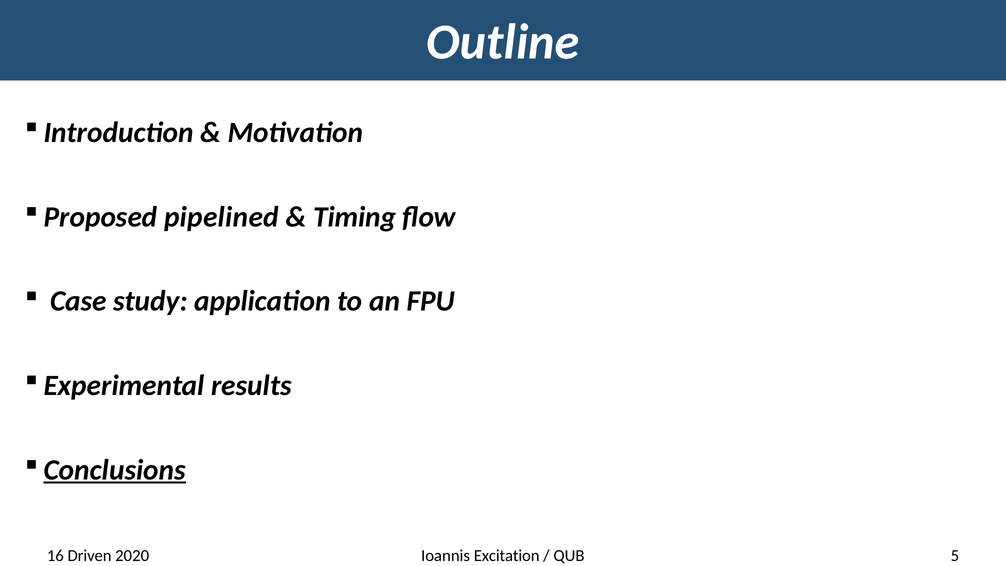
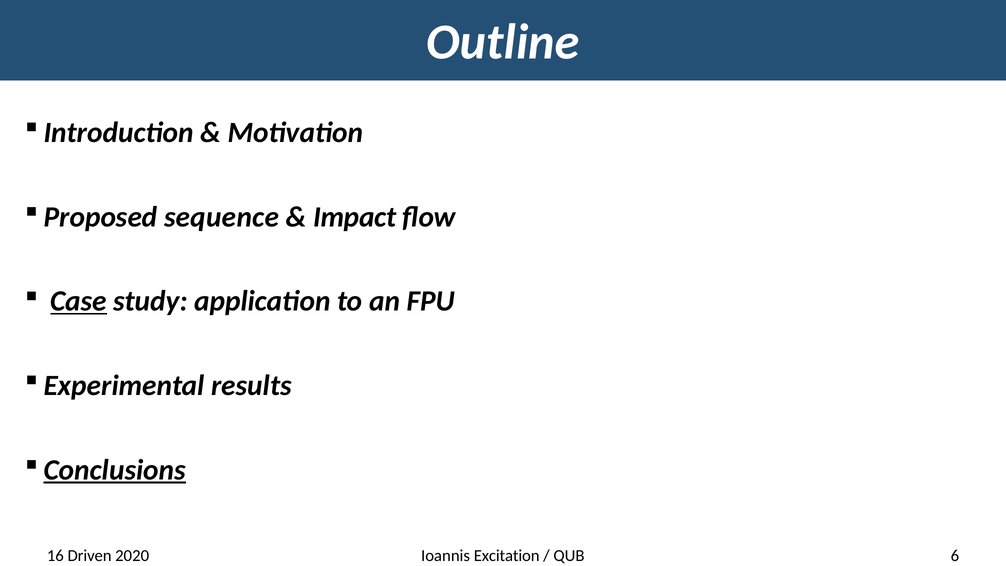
pipelined: pipelined -> sequence
Timing: Timing -> Impact
Case underline: none -> present
5: 5 -> 6
